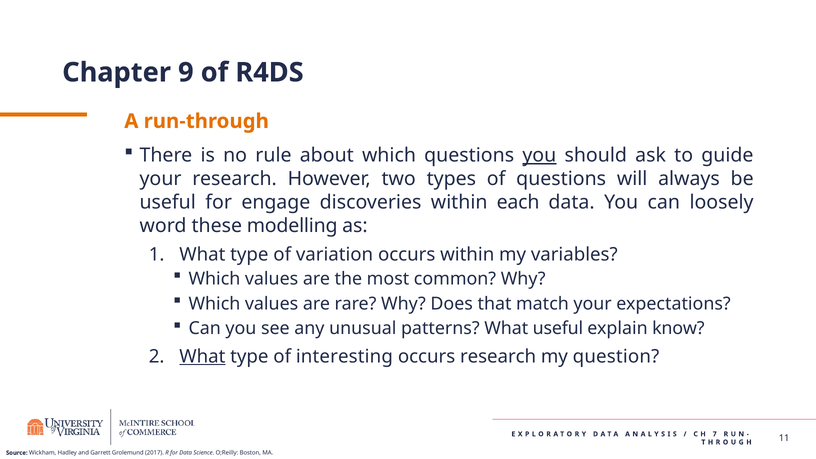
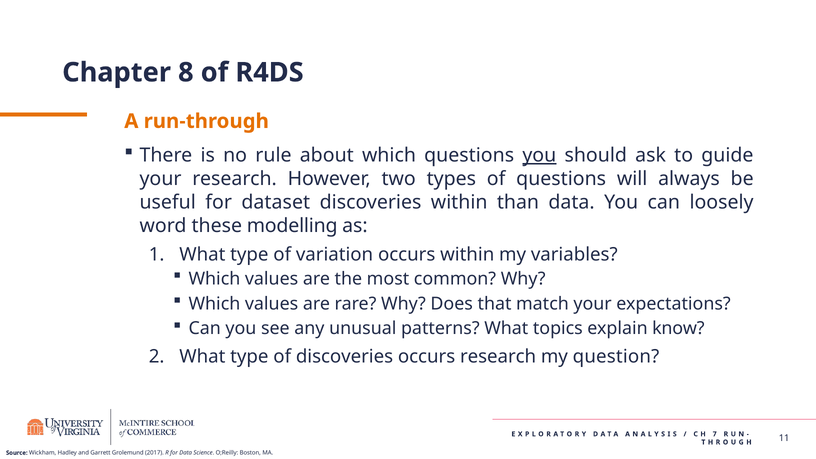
9: 9 -> 8
engage: engage -> dataset
each: each -> than
What useful: useful -> topics
What at (202, 356) underline: present -> none
of interesting: interesting -> discoveries
